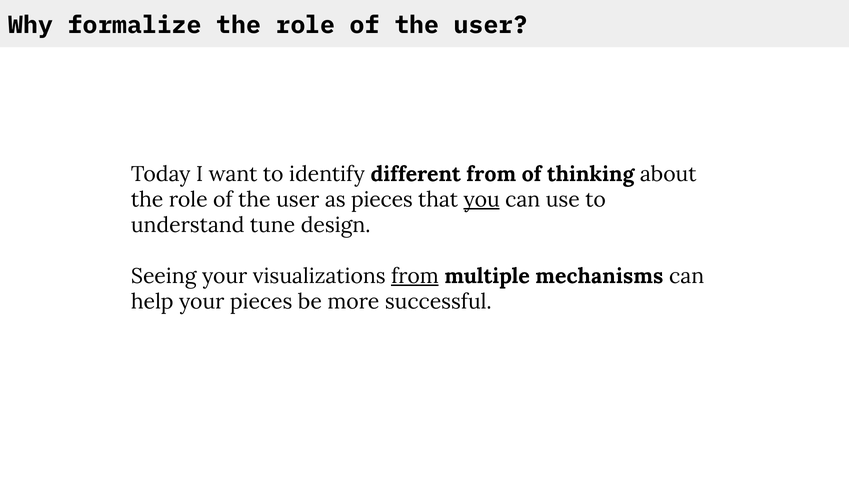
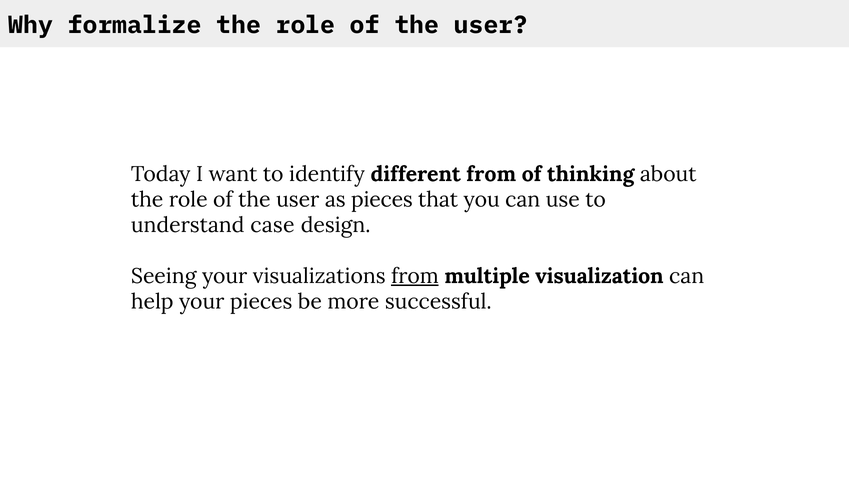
you underline: present -> none
tune: tune -> case
mechanisms: mechanisms -> visualization
